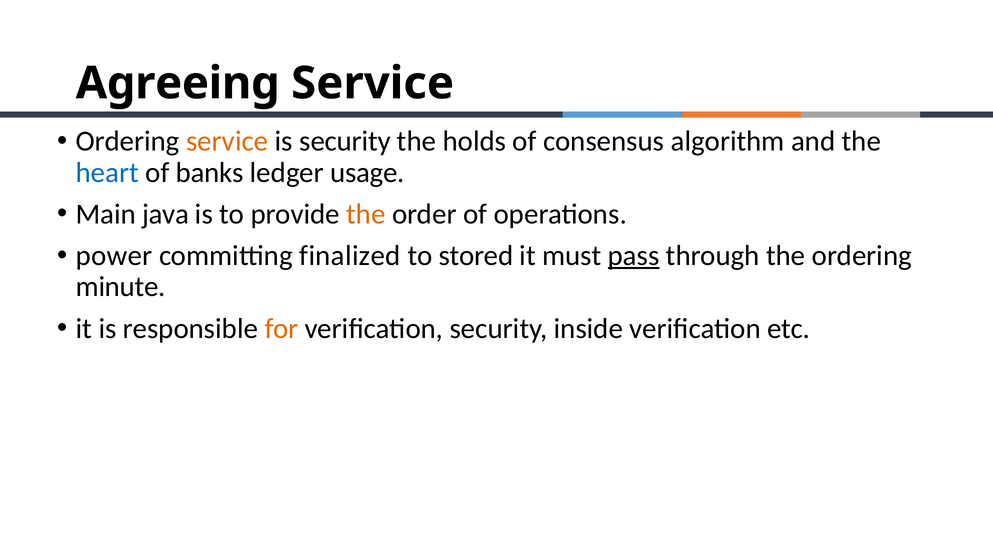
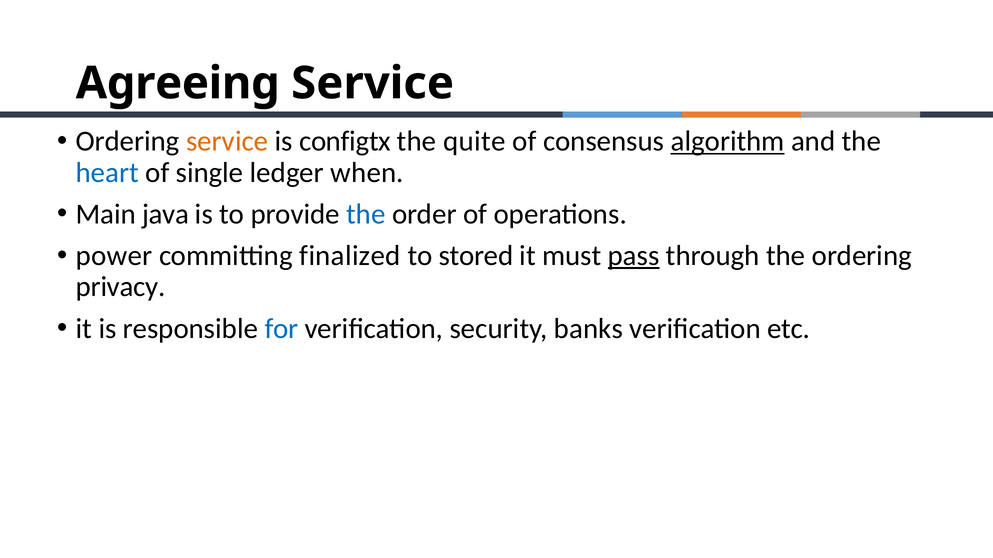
is security: security -> configtx
holds: holds -> quite
algorithm underline: none -> present
banks: banks -> single
usage: usage -> when
the at (366, 214) colour: orange -> blue
minute: minute -> privacy
for colour: orange -> blue
inside: inside -> banks
